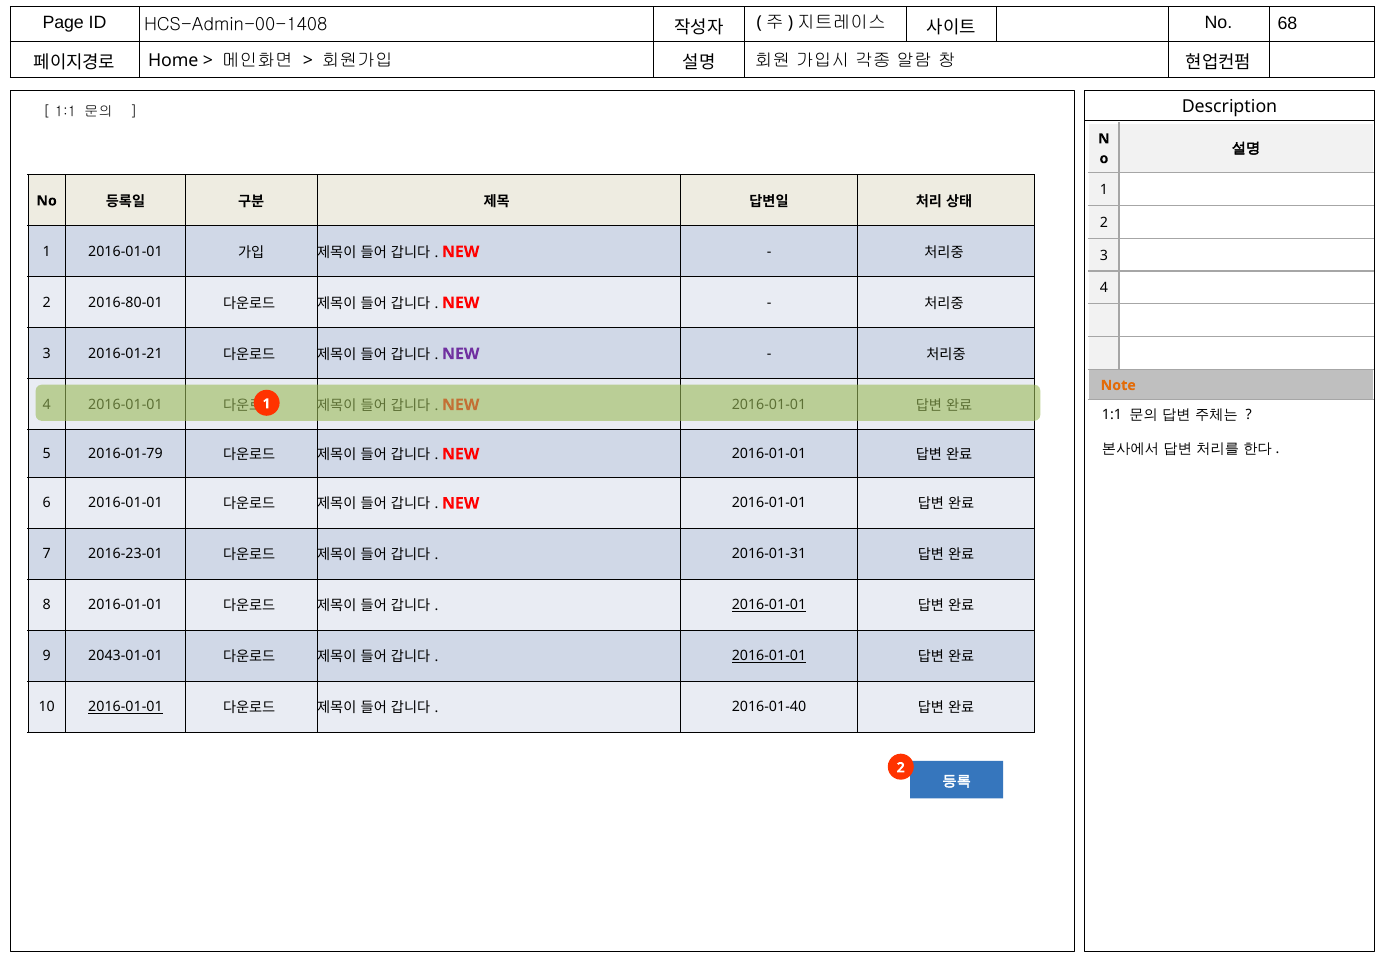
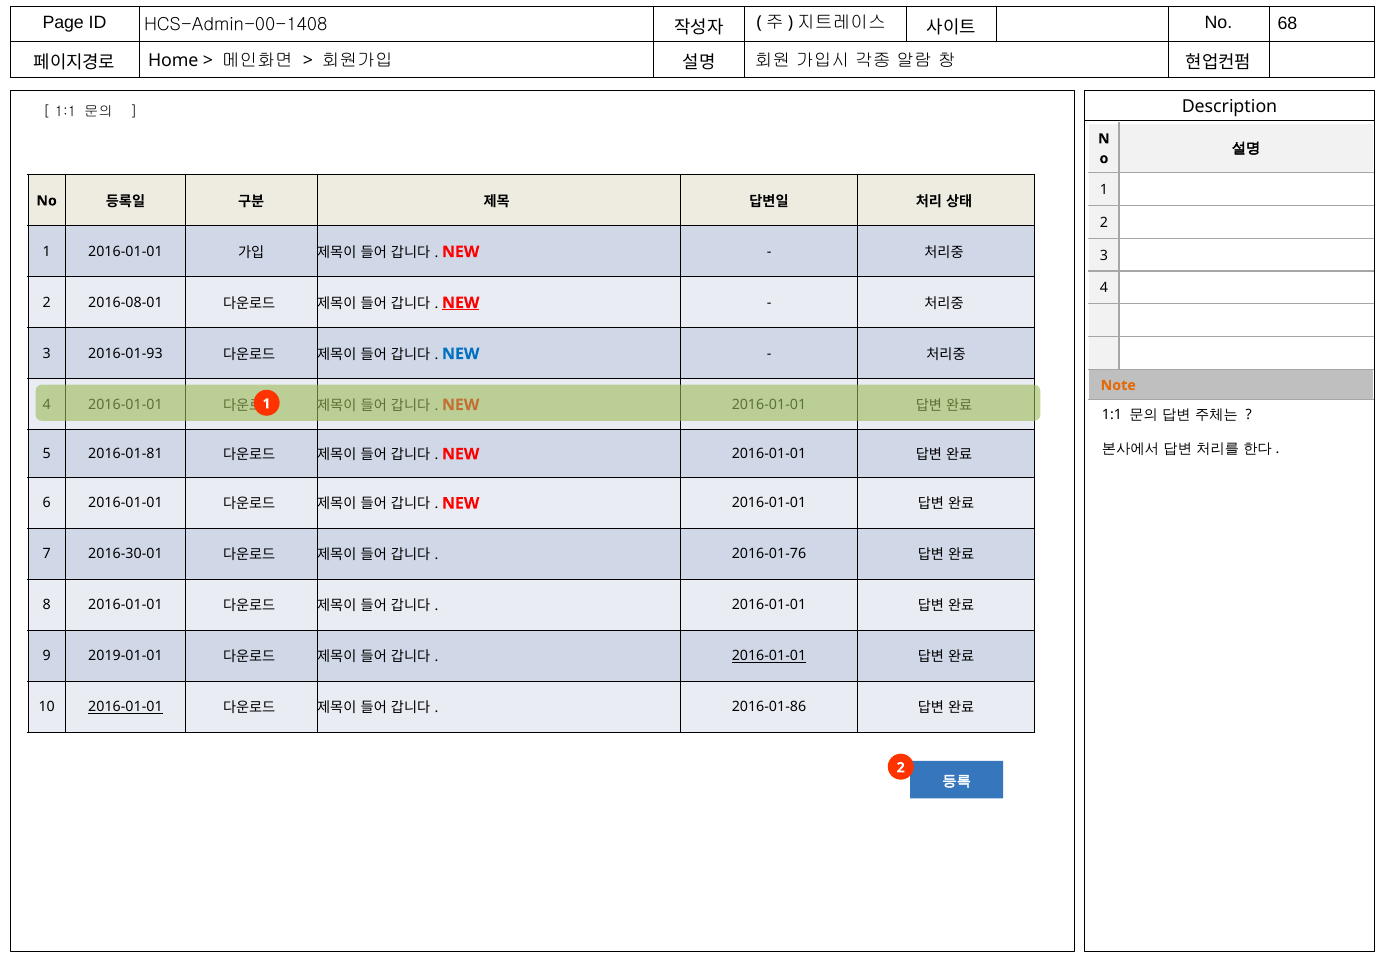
2016-80-01: 2016-80-01 -> 2016-08-01
NEW at (461, 303) underline: none -> present
2016-01-21: 2016-01-21 -> 2016-01-93
NEW at (461, 354) colour: purple -> blue
2016-01-79: 2016-01-79 -> 2016-01-81
2016-23-01: 2016-23-01 -> 2016-30-01
2016-01-31: 2016-01-31 -> 2016-01-76
2016-01-01 at (769, 605) underline: present -> none
2043-01-01: 2043-01-01 -> 2019-01-01
2016-01-40: 2016-01-40 -> 2016-01-86
